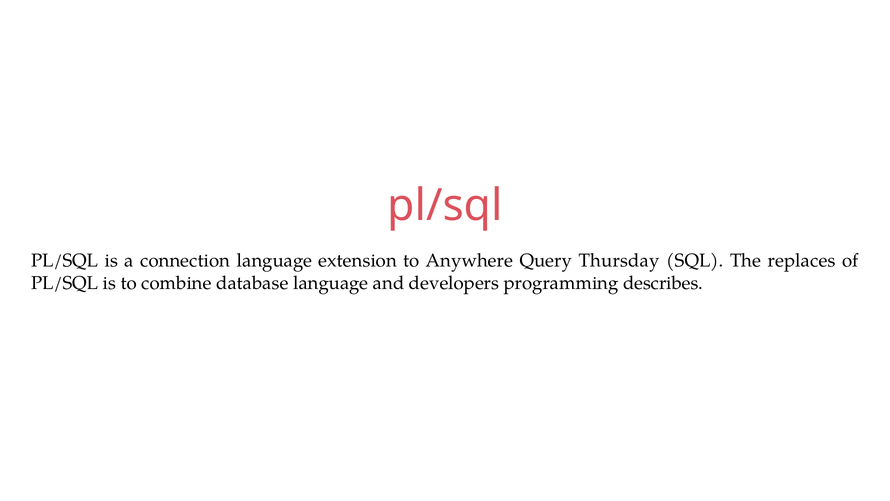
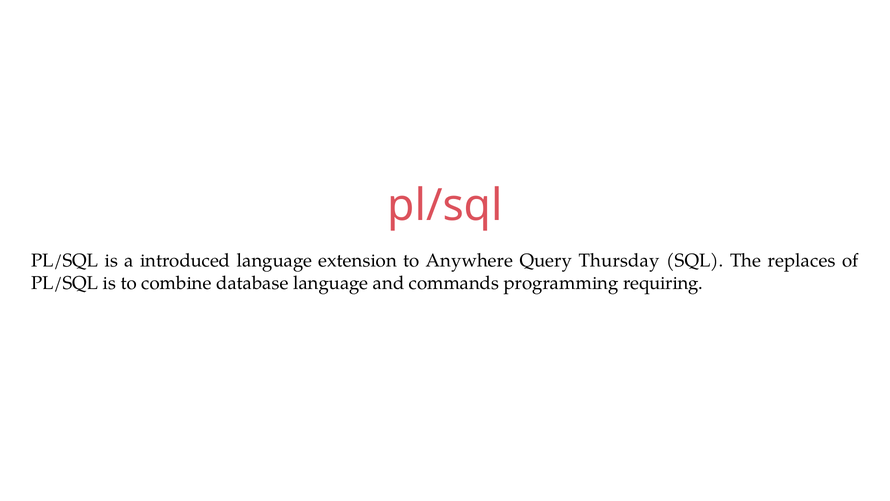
connection: connection -> introduced
developers: developers -> commands
describes: describes -> requiring
